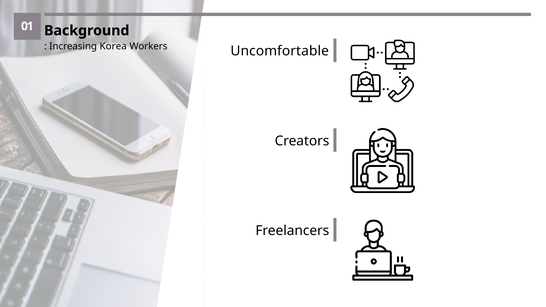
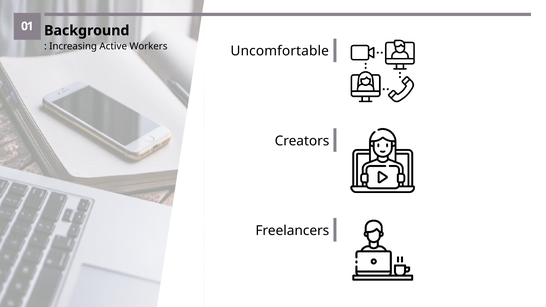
Korea: Korea -> Active
